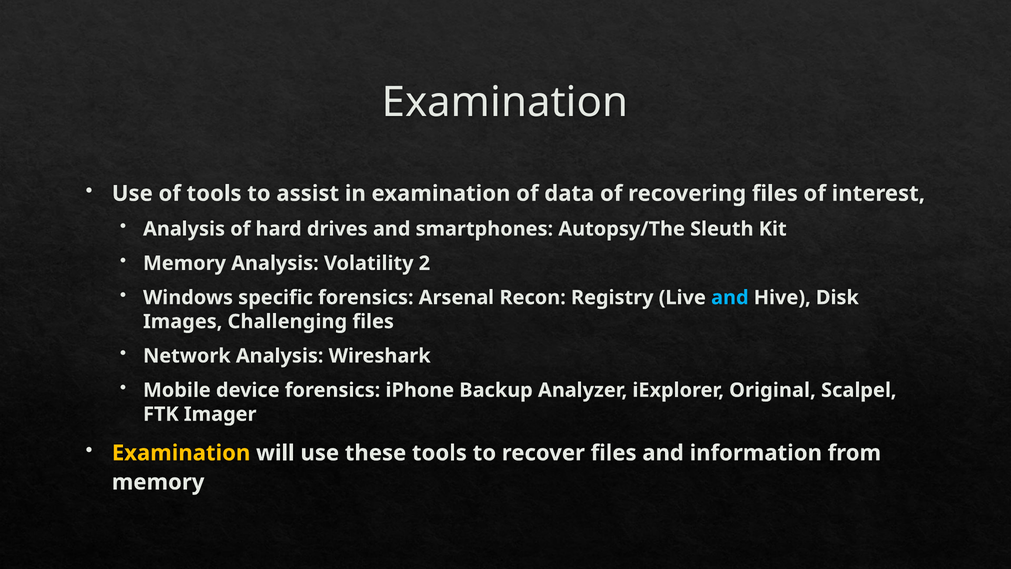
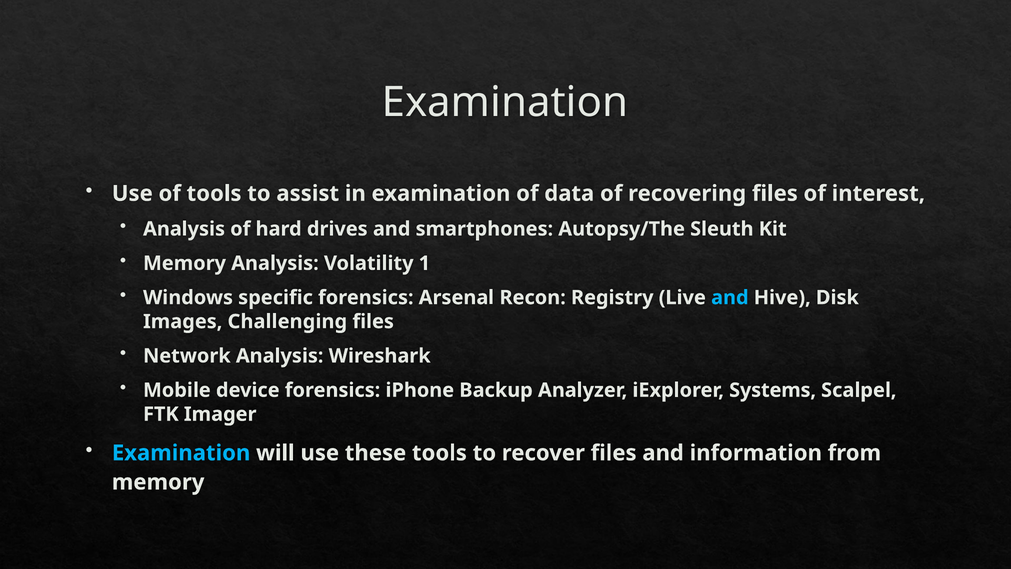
2: 2 -> 1
Original: Original -> Systems
Examination at (181, 453) colour: yellow -> light blue
